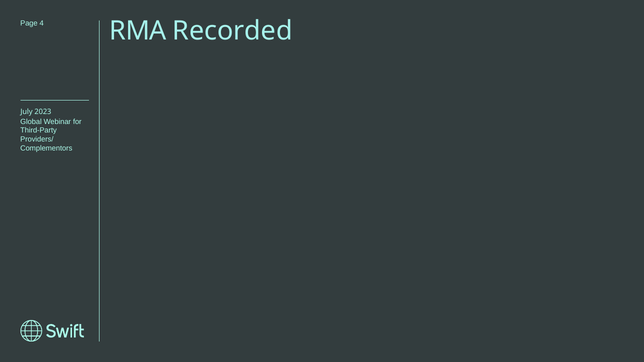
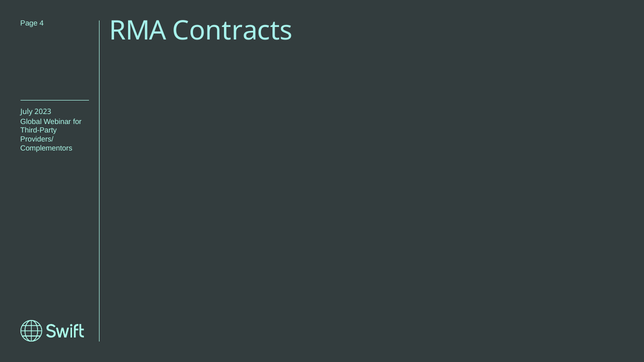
Recorded: Recorded -> Contracts
